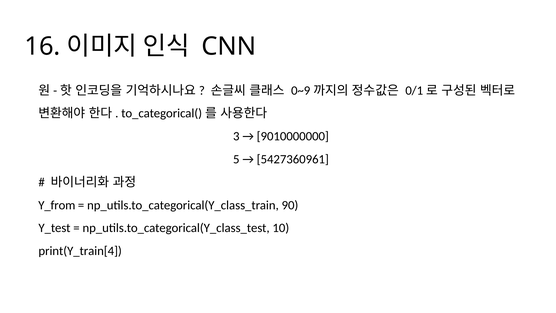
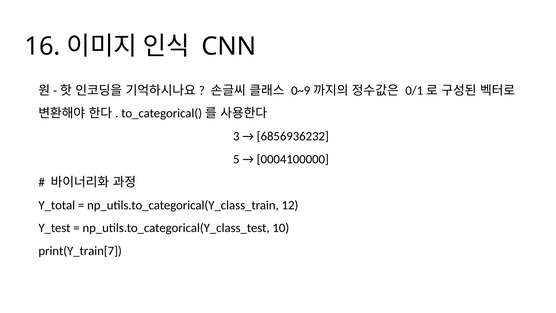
9010000000: 9010000000 -> 6856936232
5427360961: 5427360961 -> 0004100000
Y_from: Y_from -> Y_total
90: 90 -> 12
print(Y_train[4: print(Y_train[4 -> print(Y_train[7
